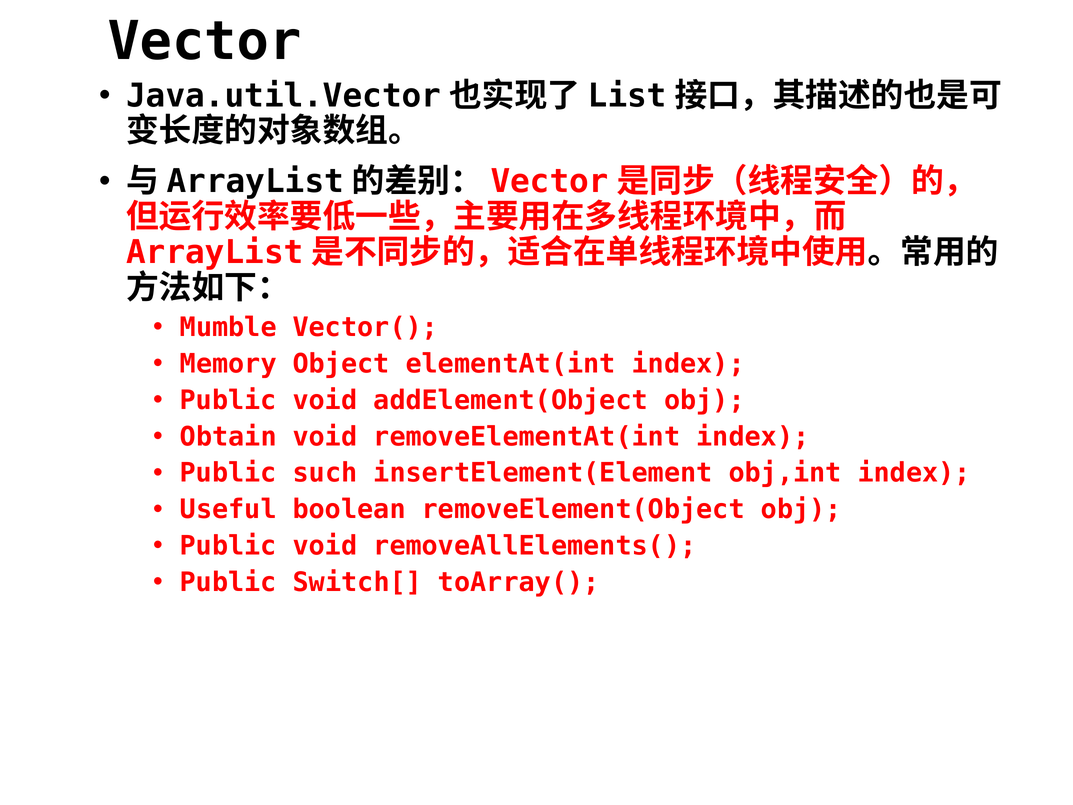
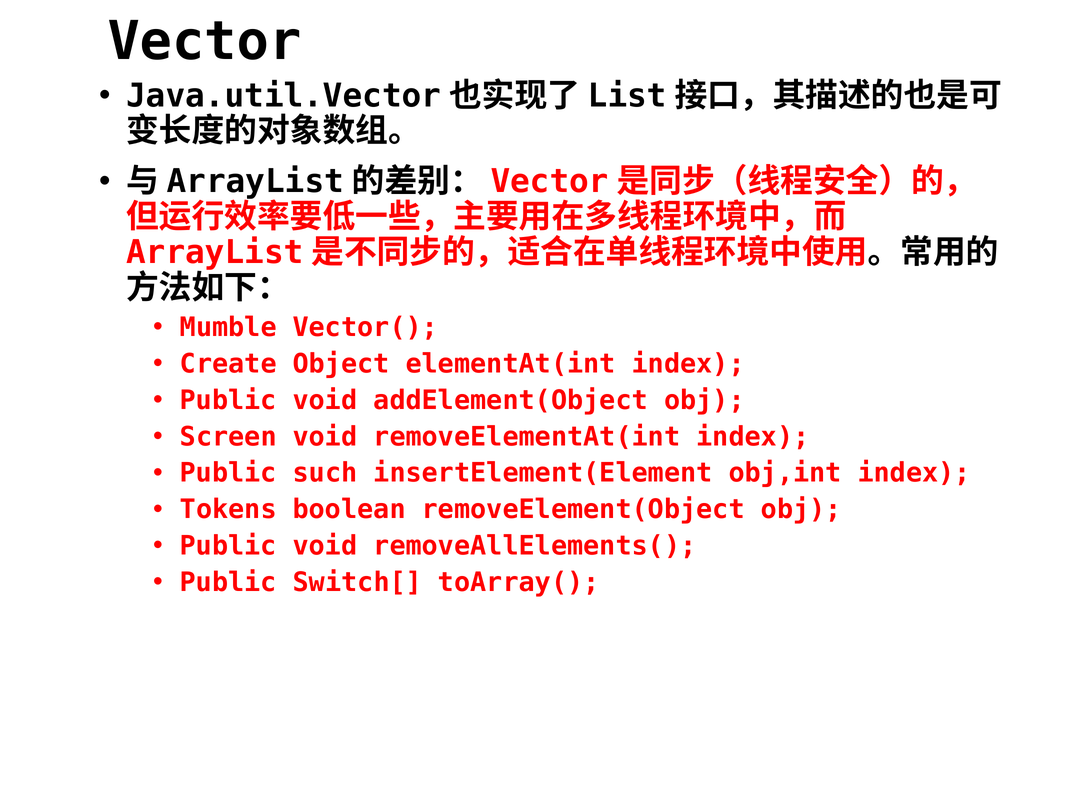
Memory: Memory -> Create
Obtain: Obtain -> Screen
Useful: Useful -> Tokens
